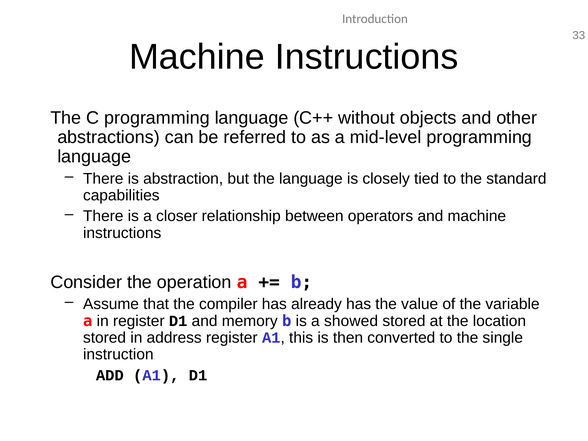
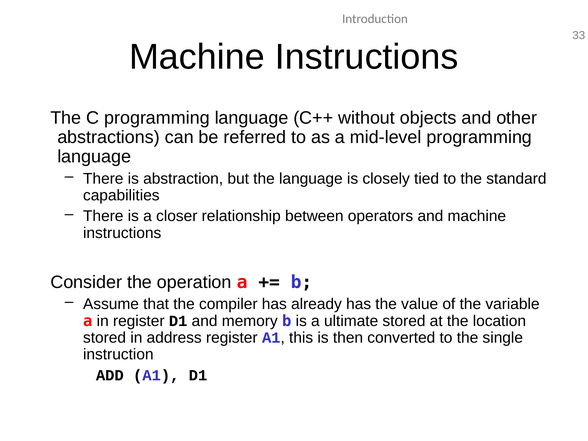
showed: showed -> ultimate
